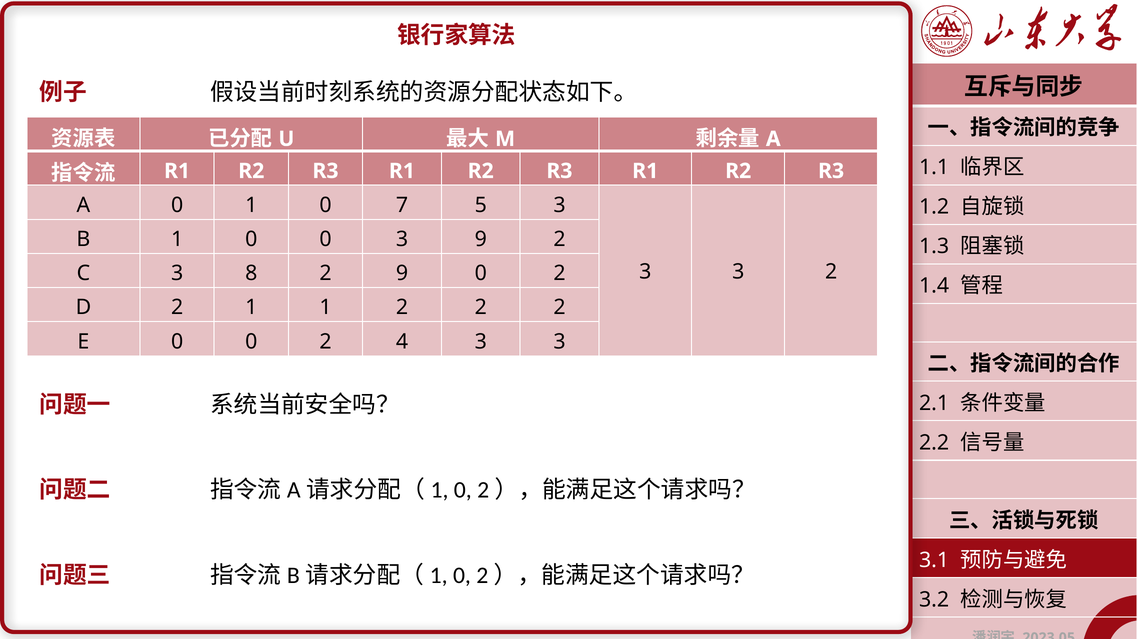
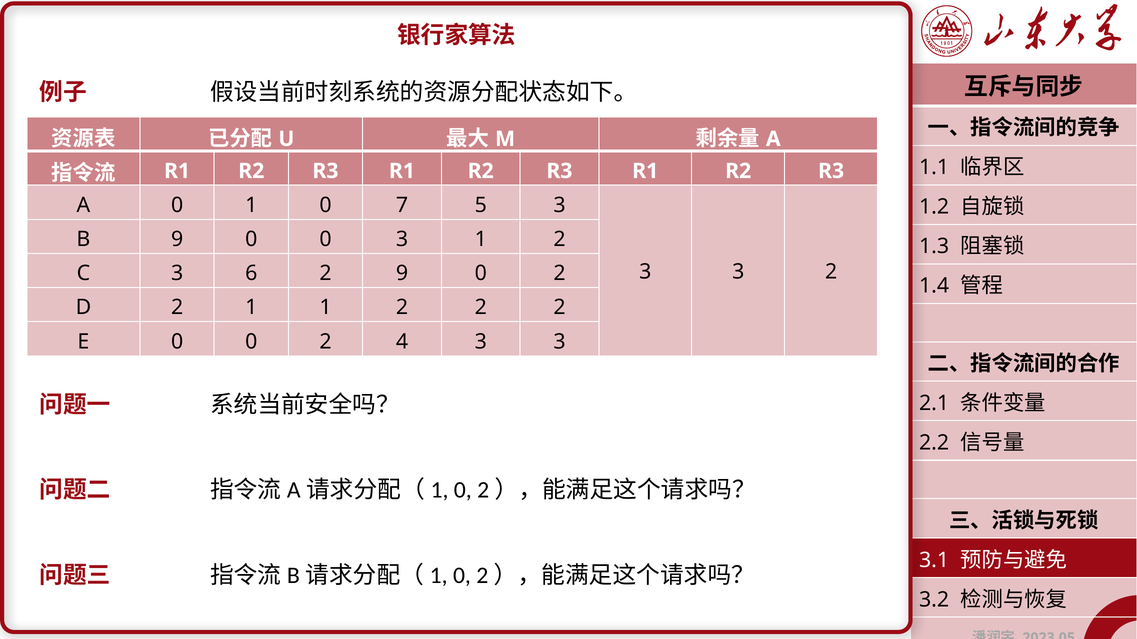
B 1: 1 -> 9
3 9: 9 -> 1
8: 8 -> 6
